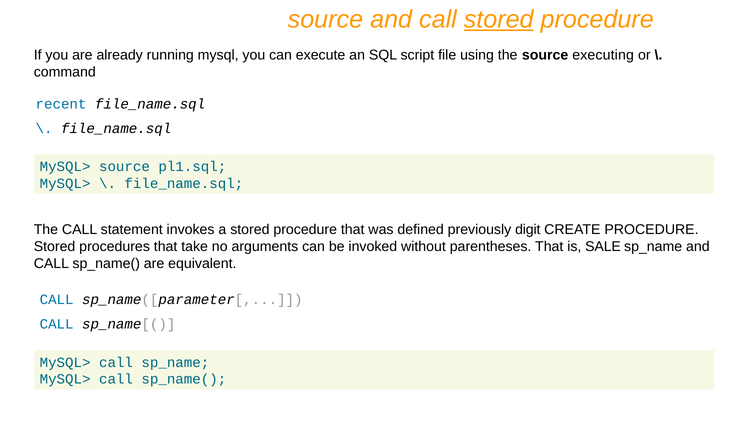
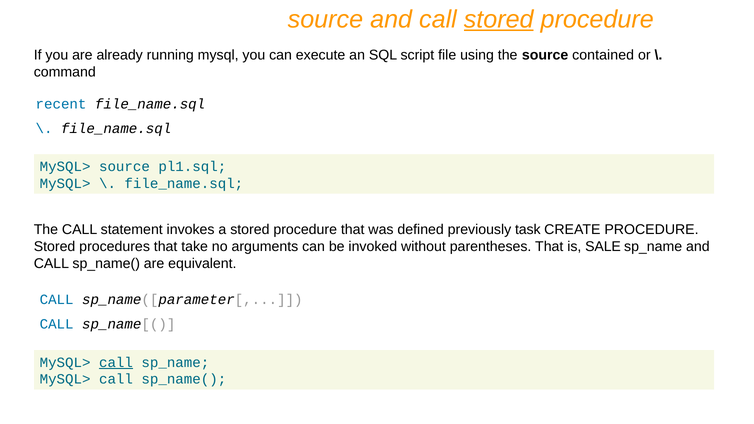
executing: executing -> contained
digit: digit -> task
call at (116, 362) underline: none -> present
